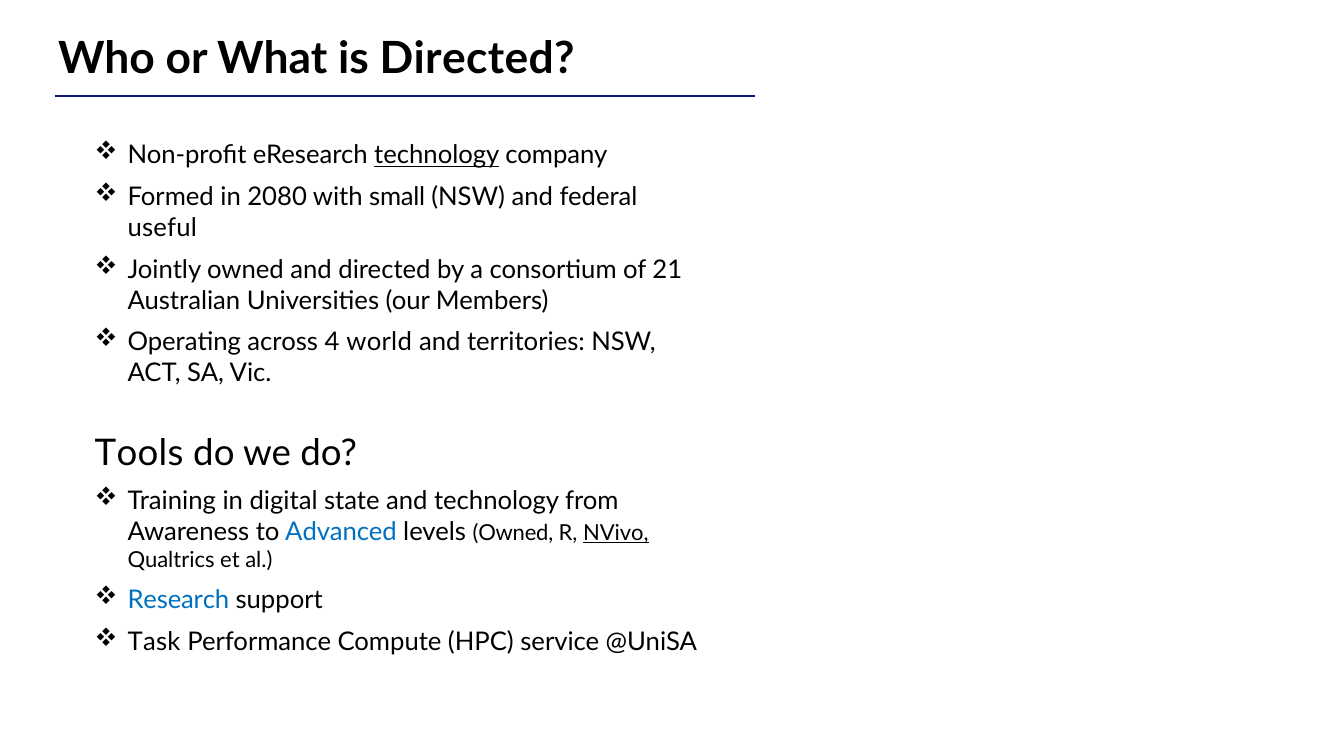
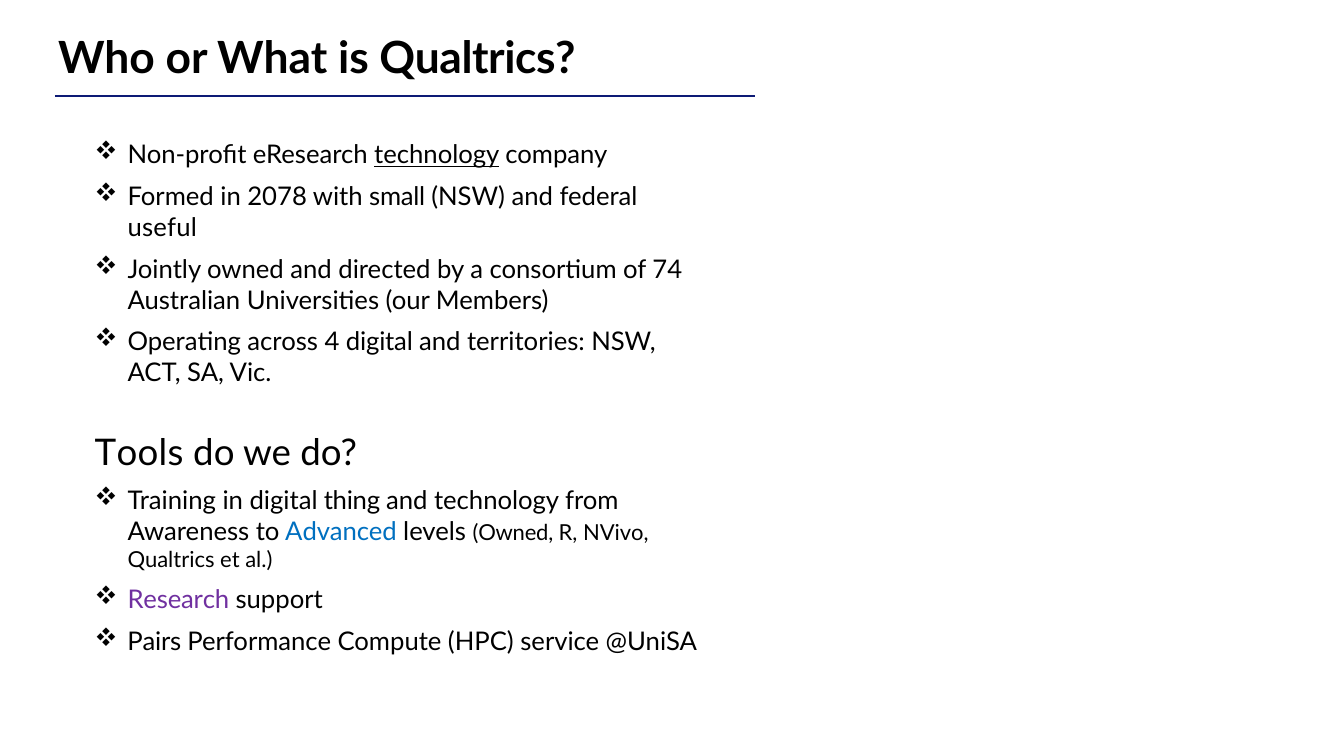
is Directed: Directed -> Qualtrics
2080: 2080 -> 2078
21: 21 -> 74
4 world: world -> digital
state: state -> thing
NVivo underline: present -> none
Research colour: blue -> purple
Task: Task -> Pairs
